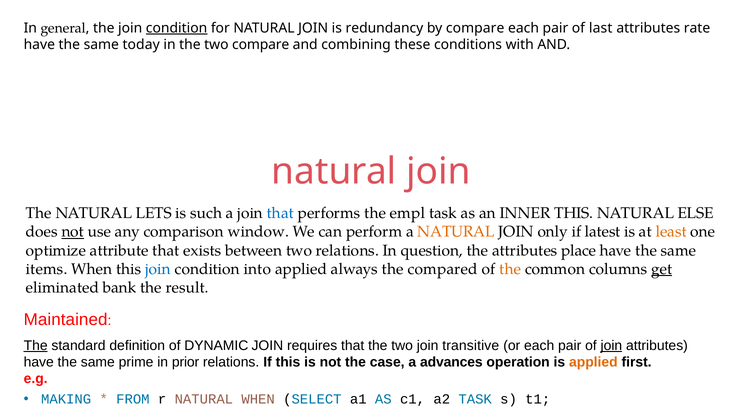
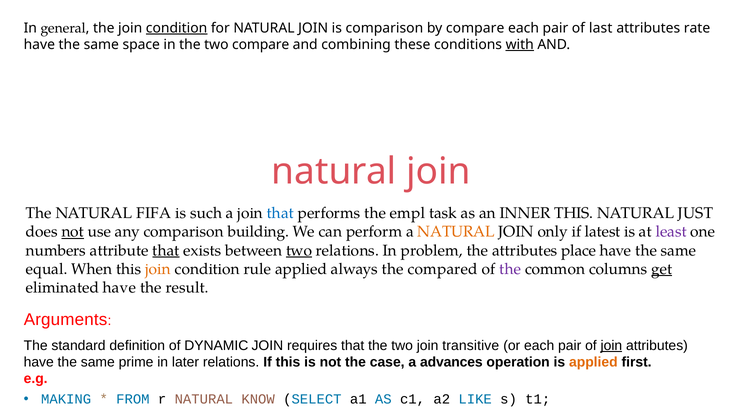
is redundancy: redundancy -> comparison
today: today -> space
with underline: none -> present
LETS: LETS -> FIFA
ELSE: ELSE -> JUST
window: window -> building
least colour: orange -> purple
optimize: optimize -> numbers
that at (166, 250) underline: none -> present
two at (299, 250) underline: none -> present
question: question -> problem
items: items -> equal
join at (158, 269) colour: blue -> orange
into: into -> rule
the at (510, 269) colour: orange -> purple
eliminated bank: bank -> have
Maintained: Maintained -> Arguments
The at (36, 345) underline: present -> none
prior: prior -> later
NATURAL WHEN: WHEN -> KNOW
a2 TASK: TASK -> LIKE
